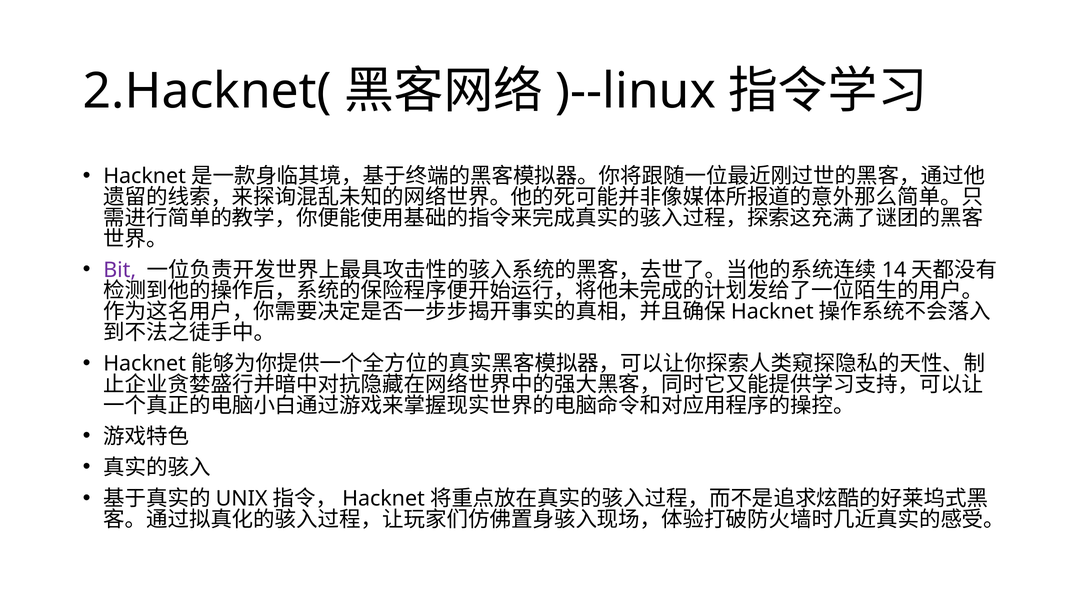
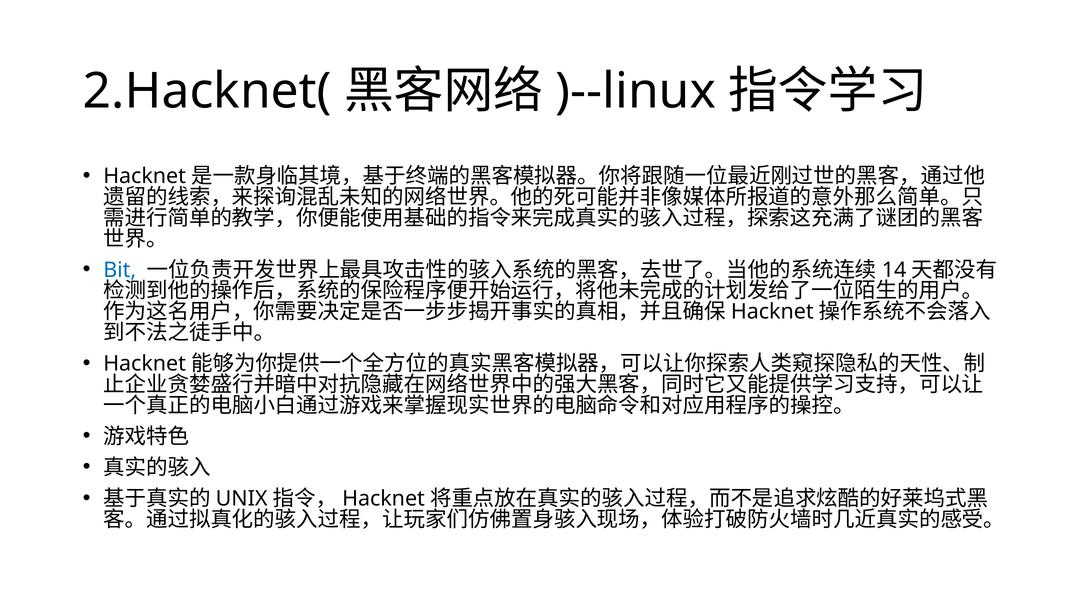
Bit colour: purple -> blue
